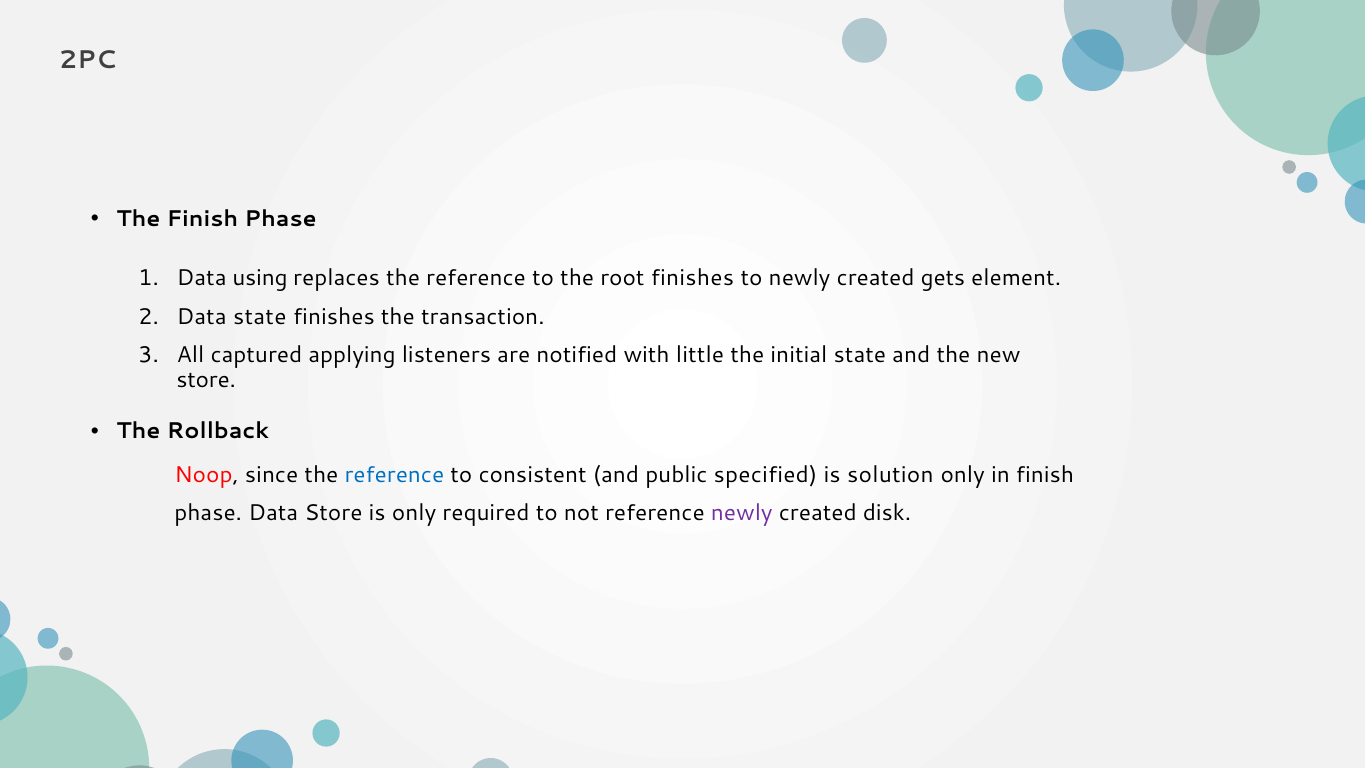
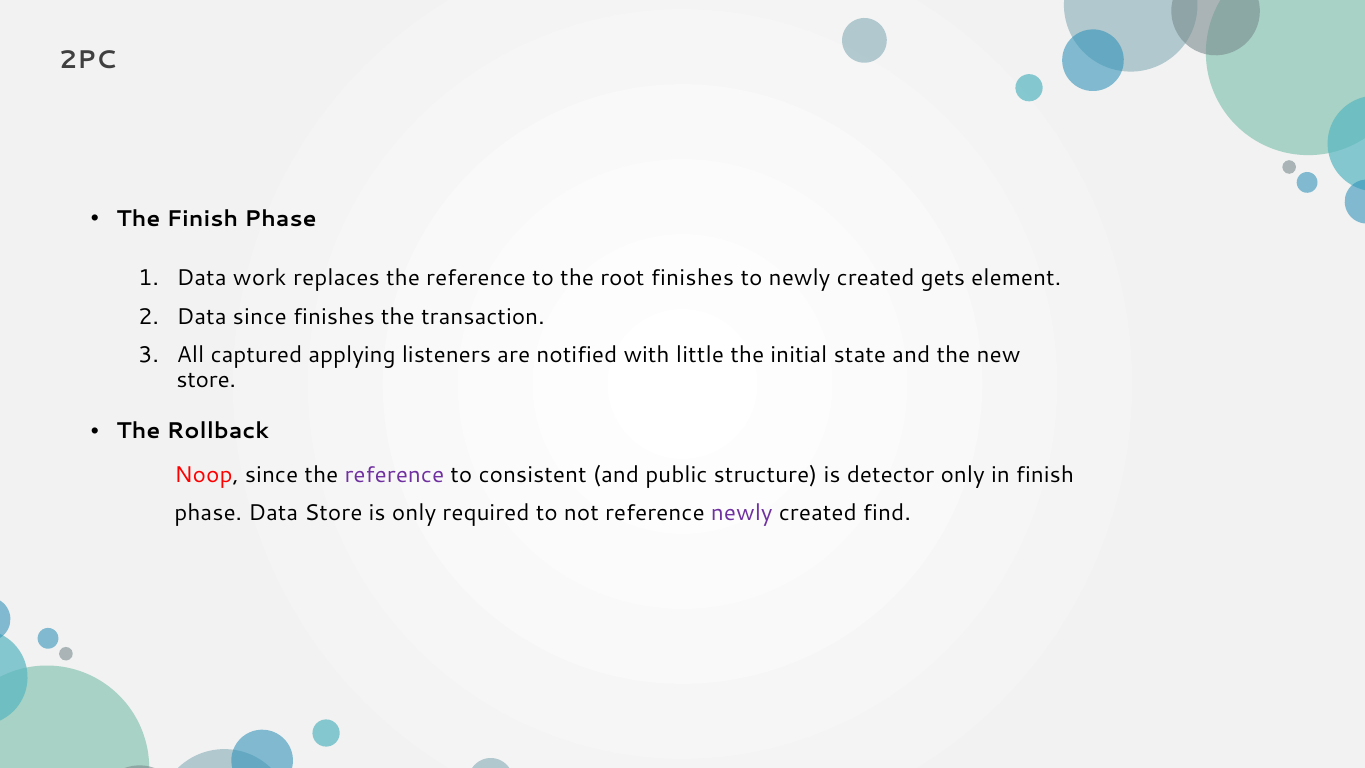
using: using -> work
Data state: state -> since
reference at (394, 475) colour: blue -> purple
specified: specified -> structure
solution: solution -> detector
disk: disk -> find
